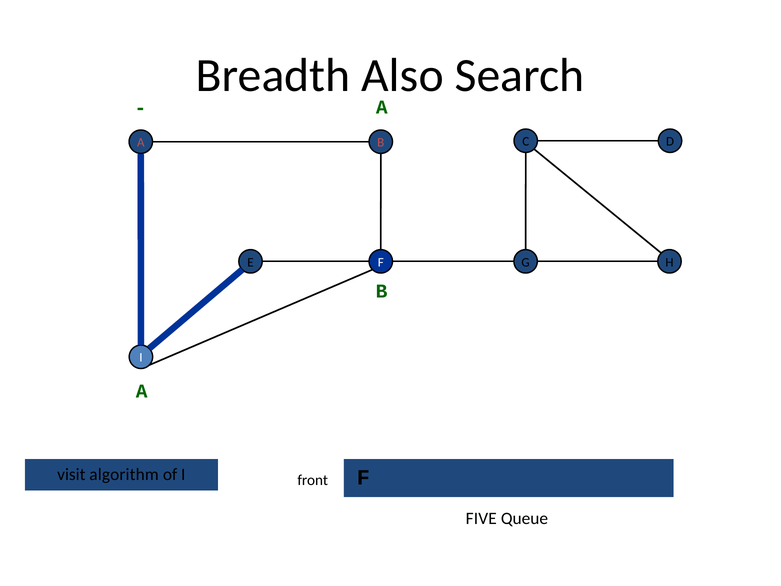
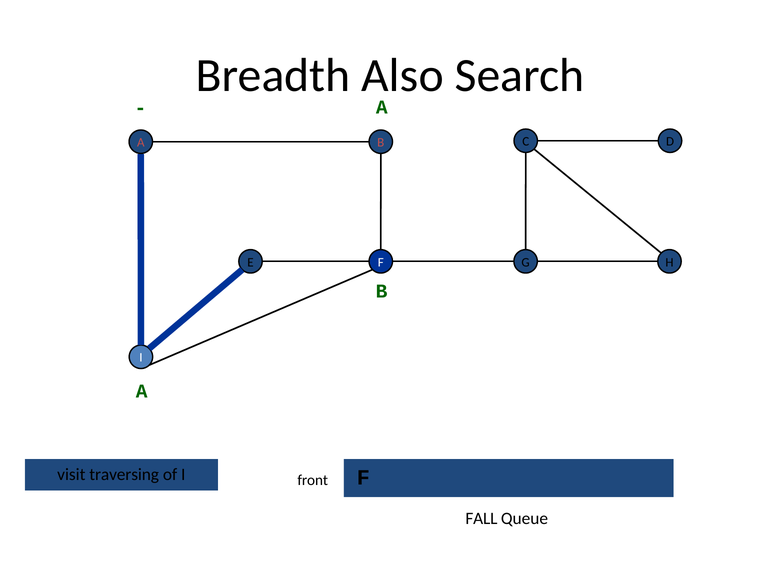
algorithm: algorithm -> traversing
FIVE: FIVE -> FALL
